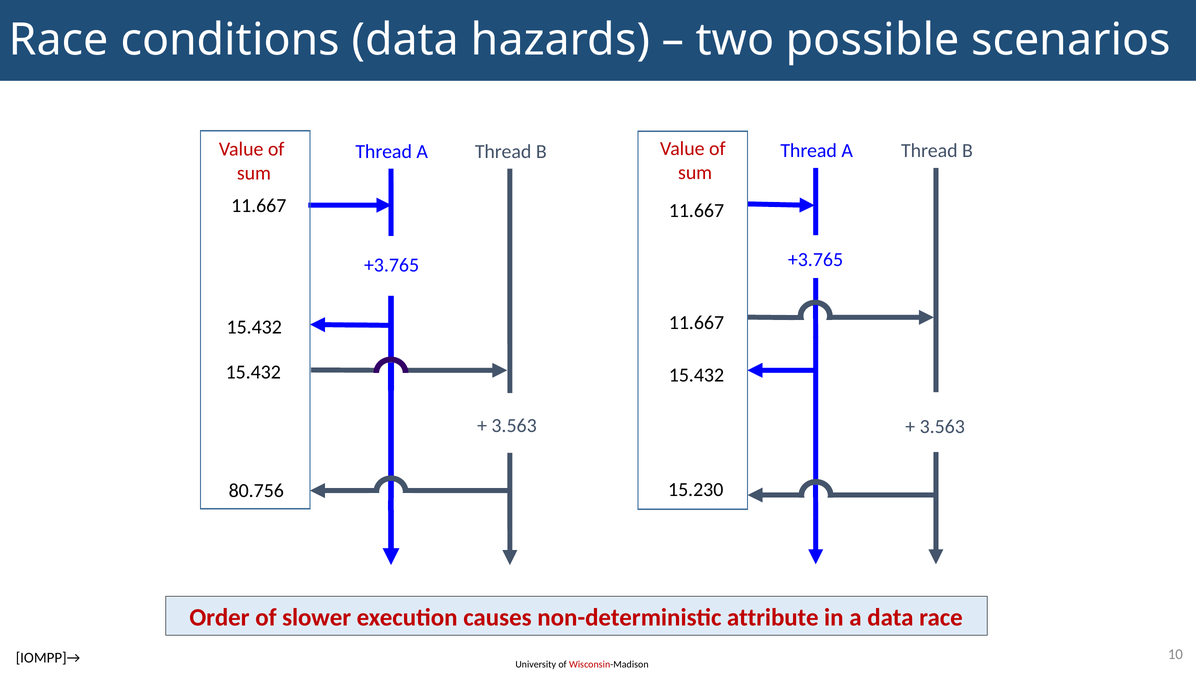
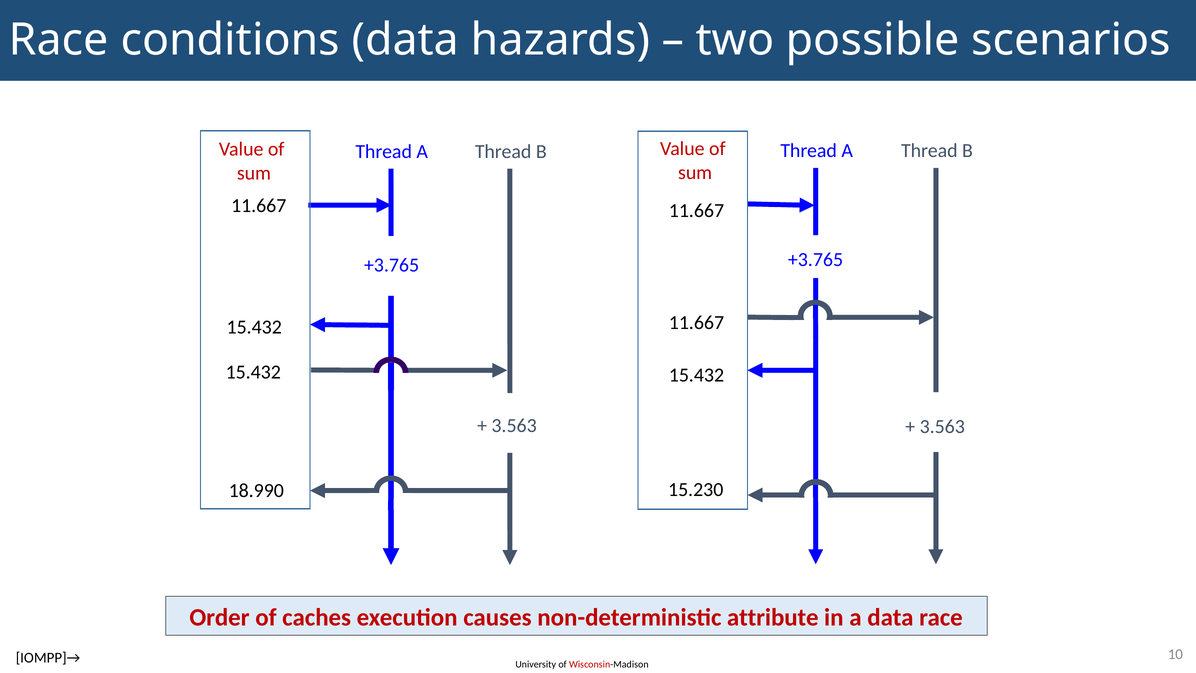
80.756: 80.756 -> 18.990
slower: slower -> caches
